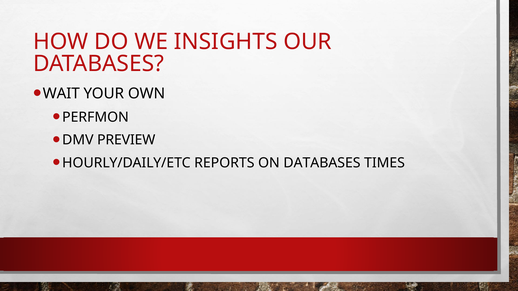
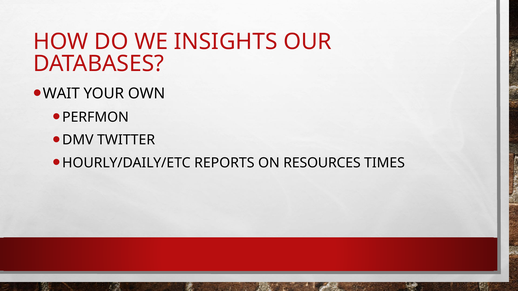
PREVIEW: PREVIEW -> TWITTER
ON DATABASES: DATABASES -> RESOURCES
